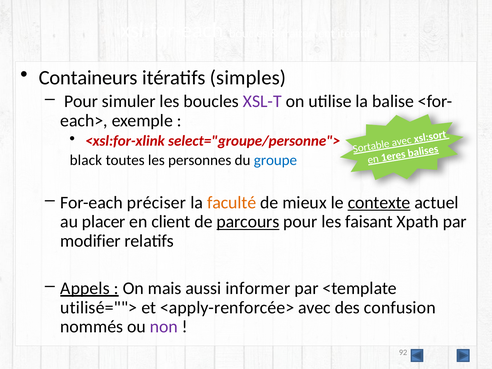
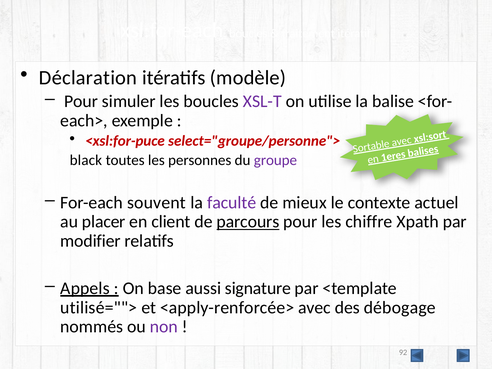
Containeurs: Containeurs -> Déclaration
simples: simples -> modèle
<xsl:for-xlink: <xsl:for-xlink -> <xsl:for-puce
groupe colour: blue -> purple
préciser: préciser -> souvent
faculté colour: orange -> purple
contexte underline: present -> none
faisant: faisant -> chiffre
mais: mais -> base
informer: informer -> signature
confusion: confusion -> débogage
